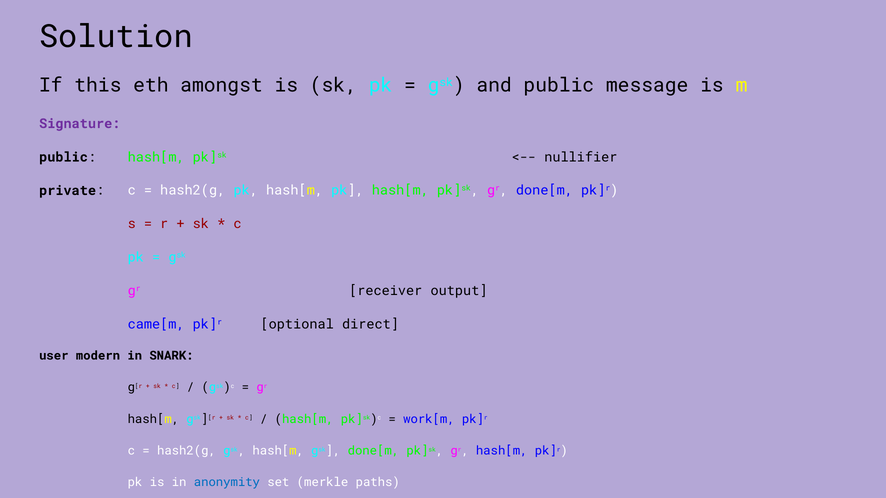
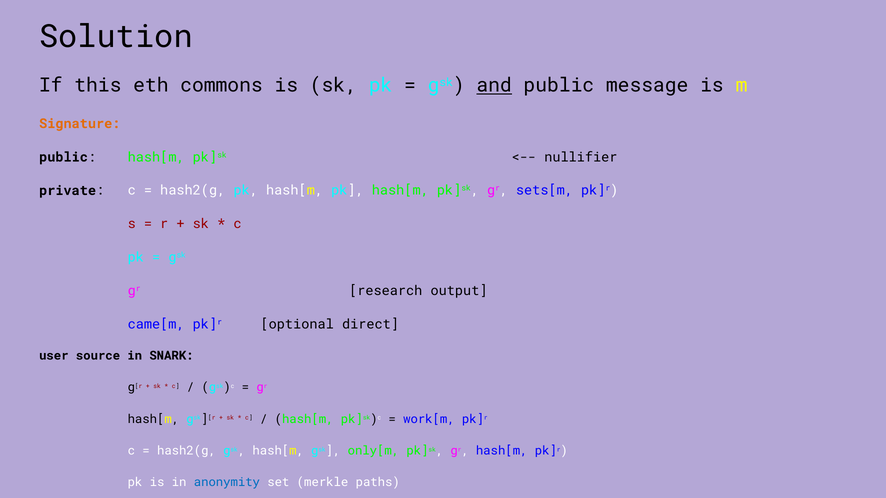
amongst: amongst -> commons
and underline: none -> present
Signature colour: purple -> orange
gr done[m: done[m -> sets[m
receiver: receiver -> research
modern: modern -> source
gsk done[m: done[m -> only[m
